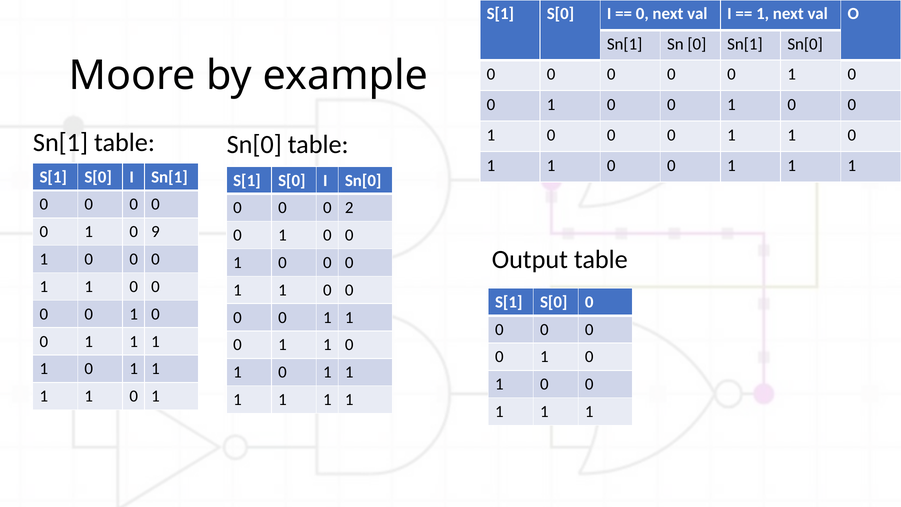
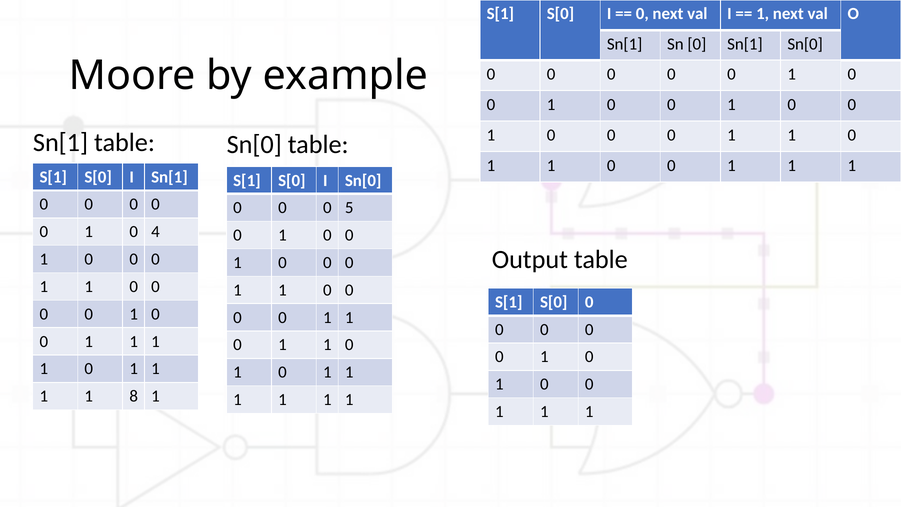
2: 2 -> 5
9: 9 -> 4
0 at (134, 396): 0 -> 8
